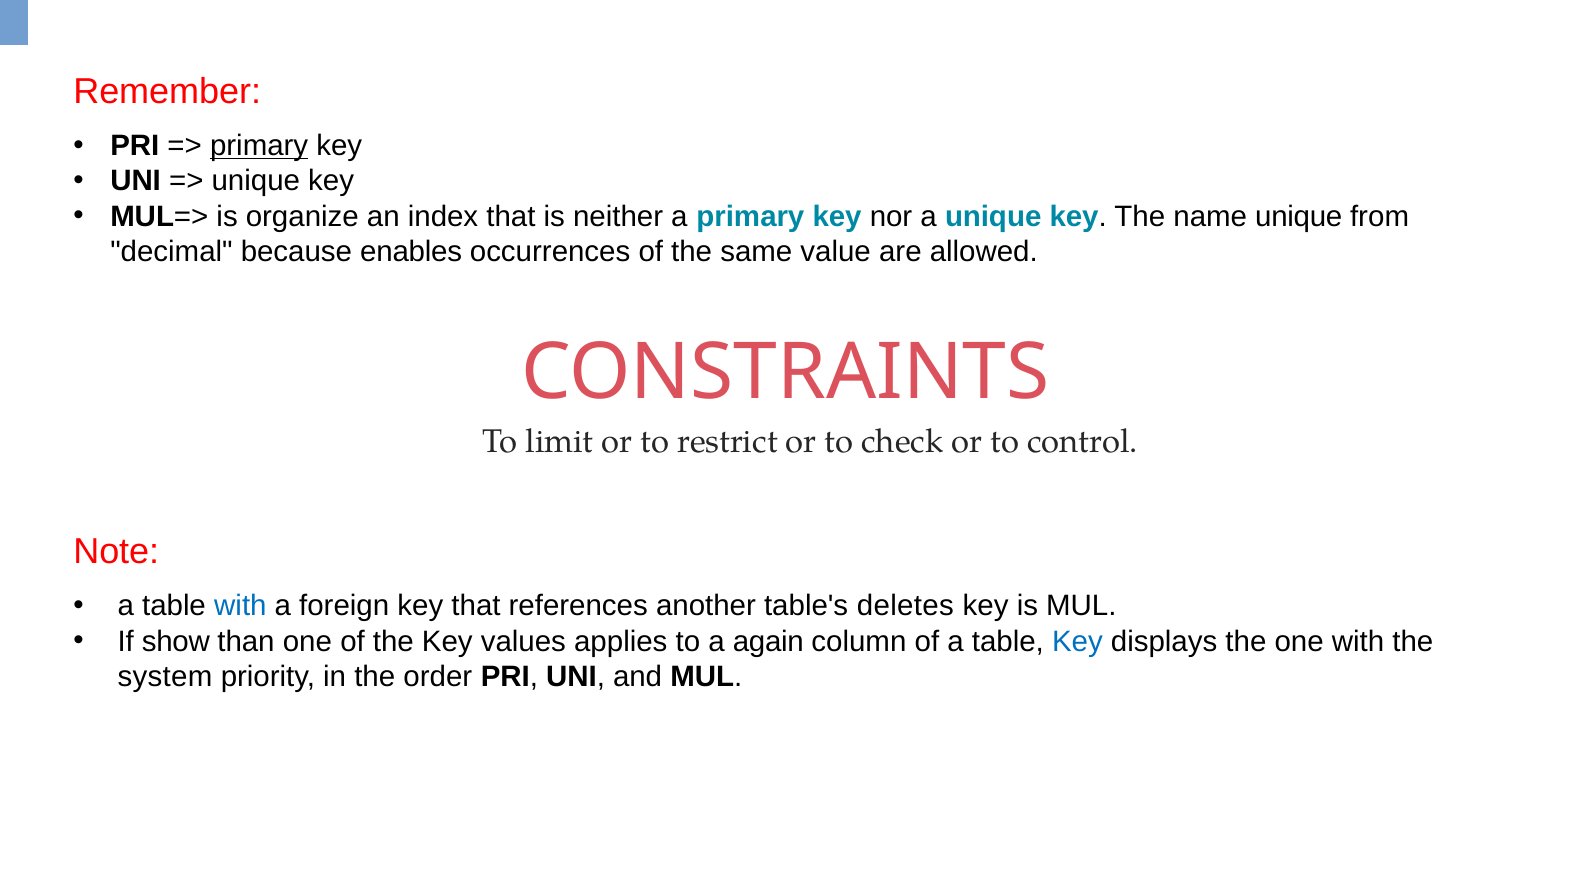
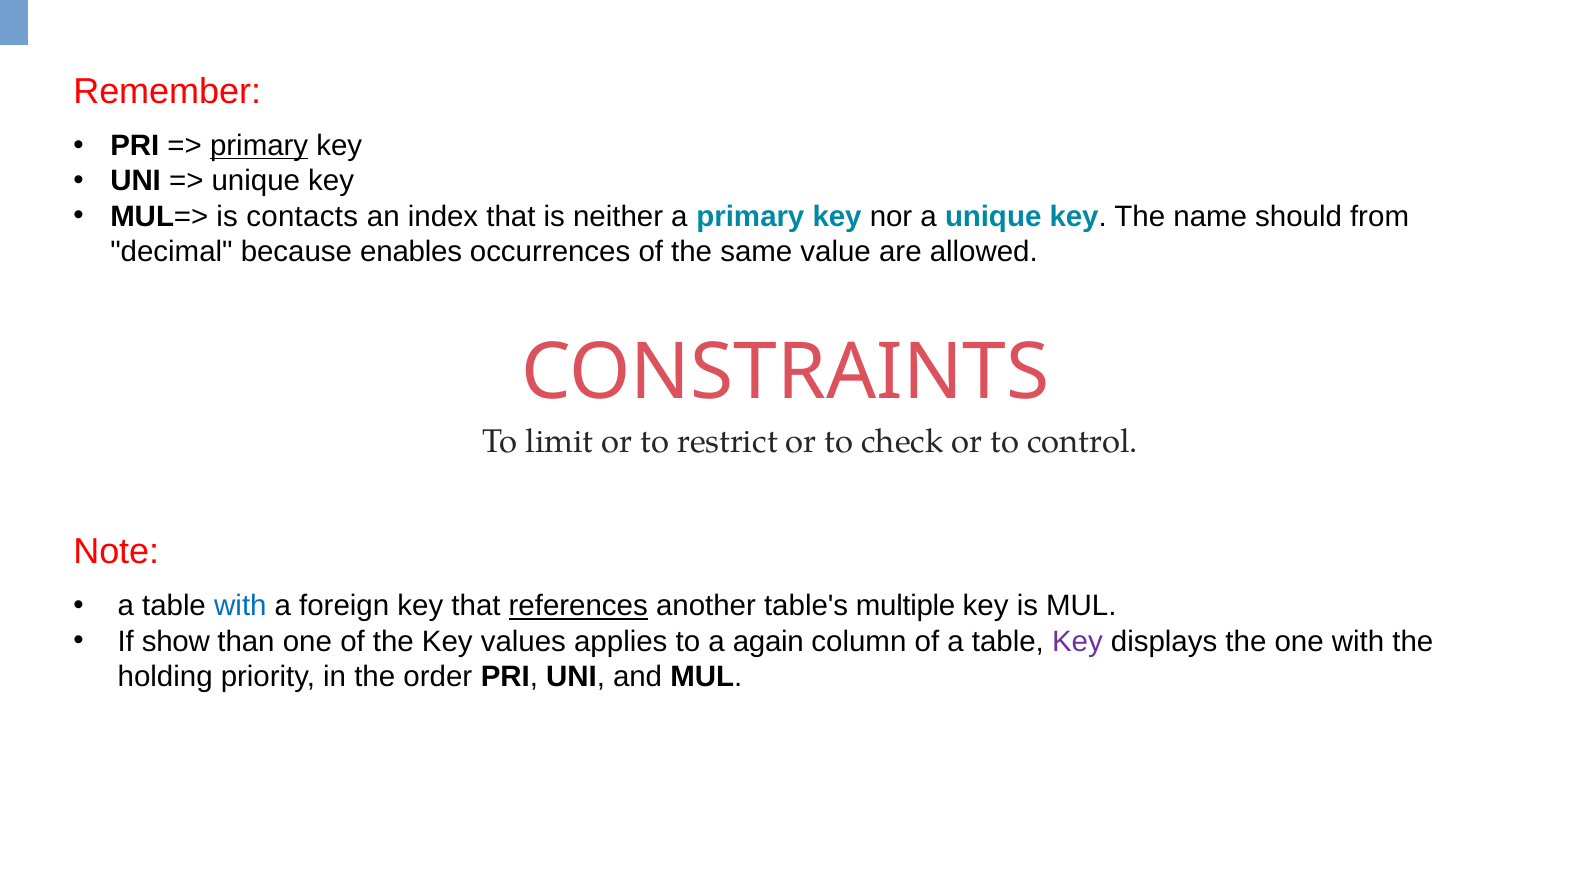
organize: organize -> contacts
name unique: unique -> should
references underline: none -> present
deletes: deletes -> multiple
Key at (1077, 642) colour: blue -> purple
system: system -> holding
